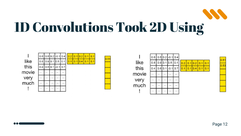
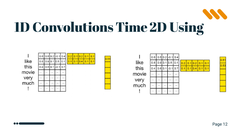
Took: Took -> Time
